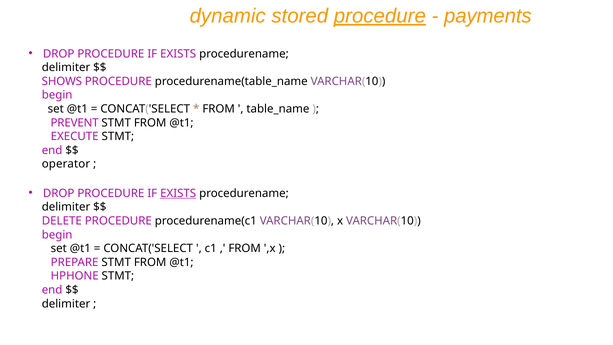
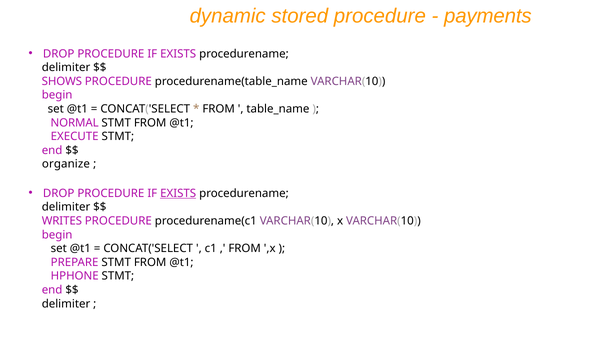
procedure at (380, 16) underline: present -> none
PREVENT: PREVENT -> NORMAL
operator: operator -> organize
DELETE: DELETE -> WRITES
